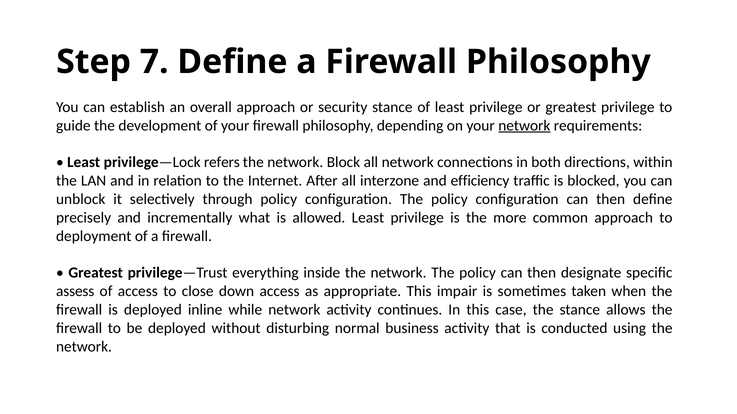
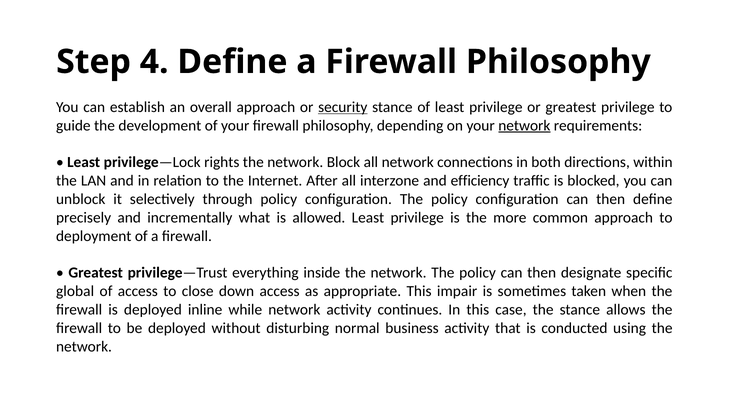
7: 7 -> 4
security underline: none -> present
refers: refers -> rights
assess: assess -> global
